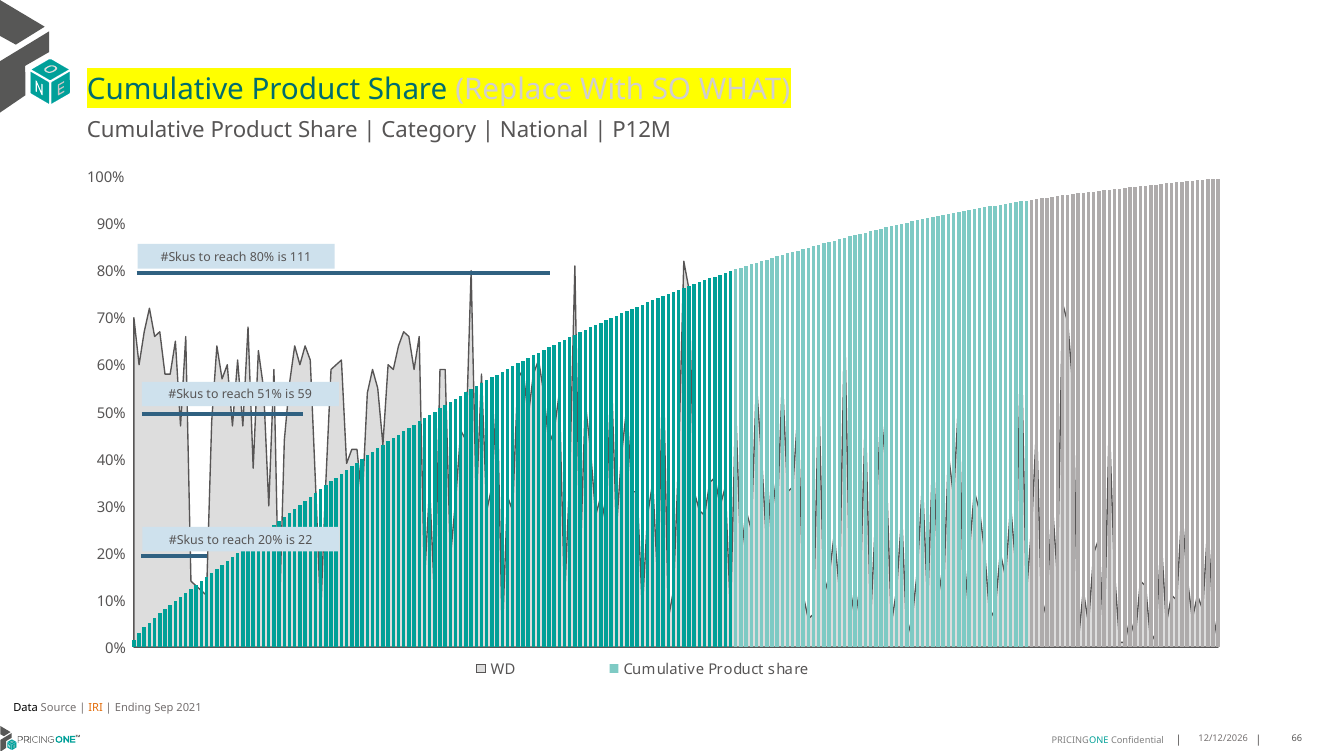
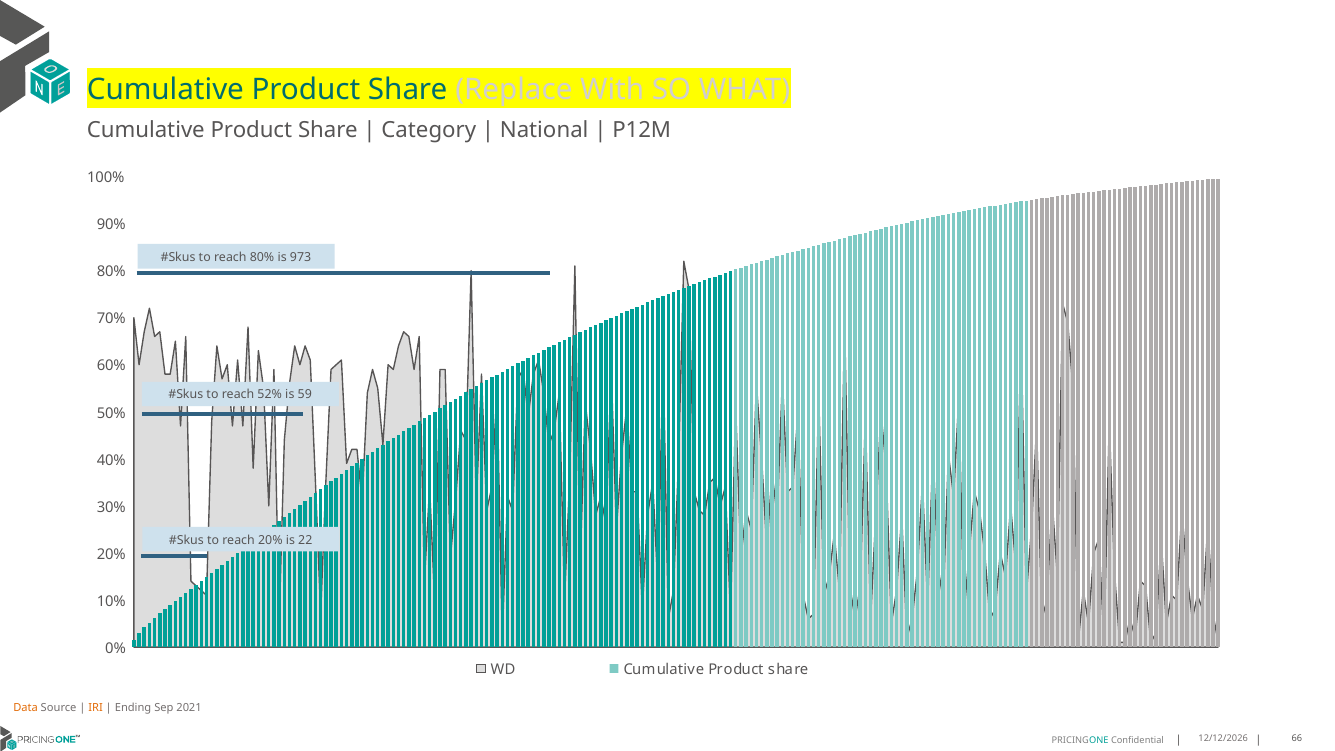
111: 111 -> 973
51%: 51% -> 52%
Data colour: black -> orange
